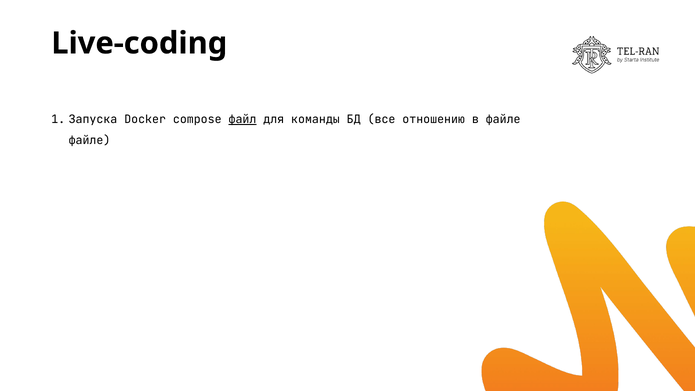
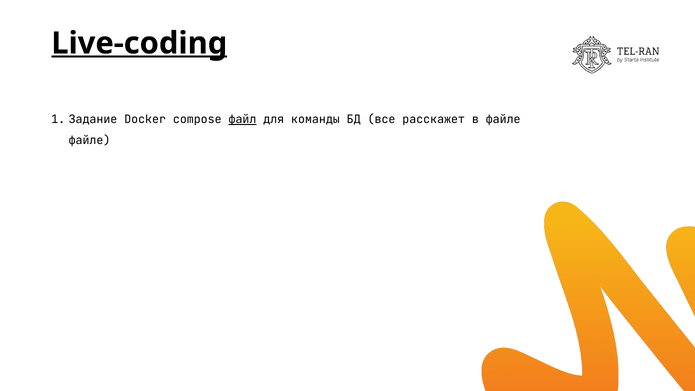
Live-coding underline: none -> present
Запуска: Запуска -> Задание
отношению: отношению -> расскажет
